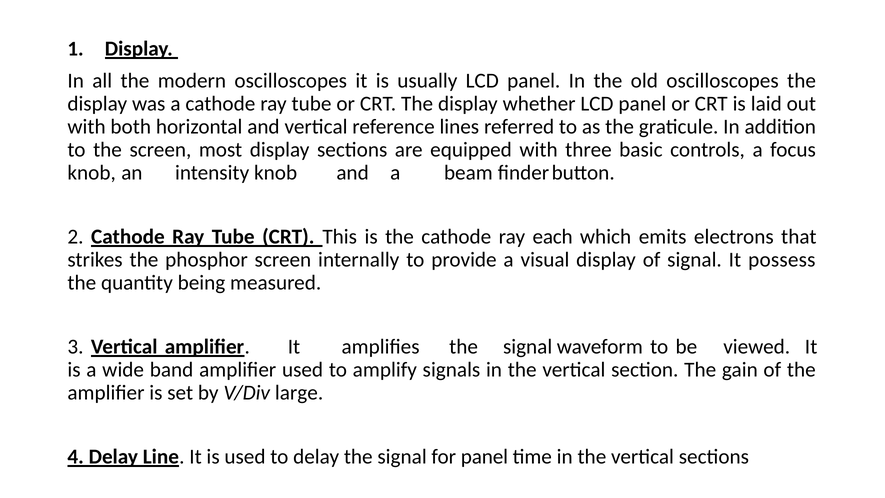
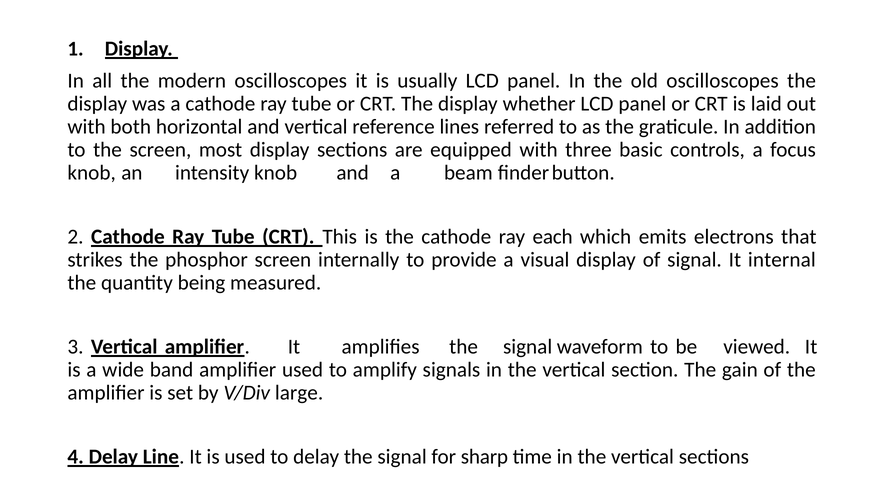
possess: possess -> internal
for panel: panel -> sharp
